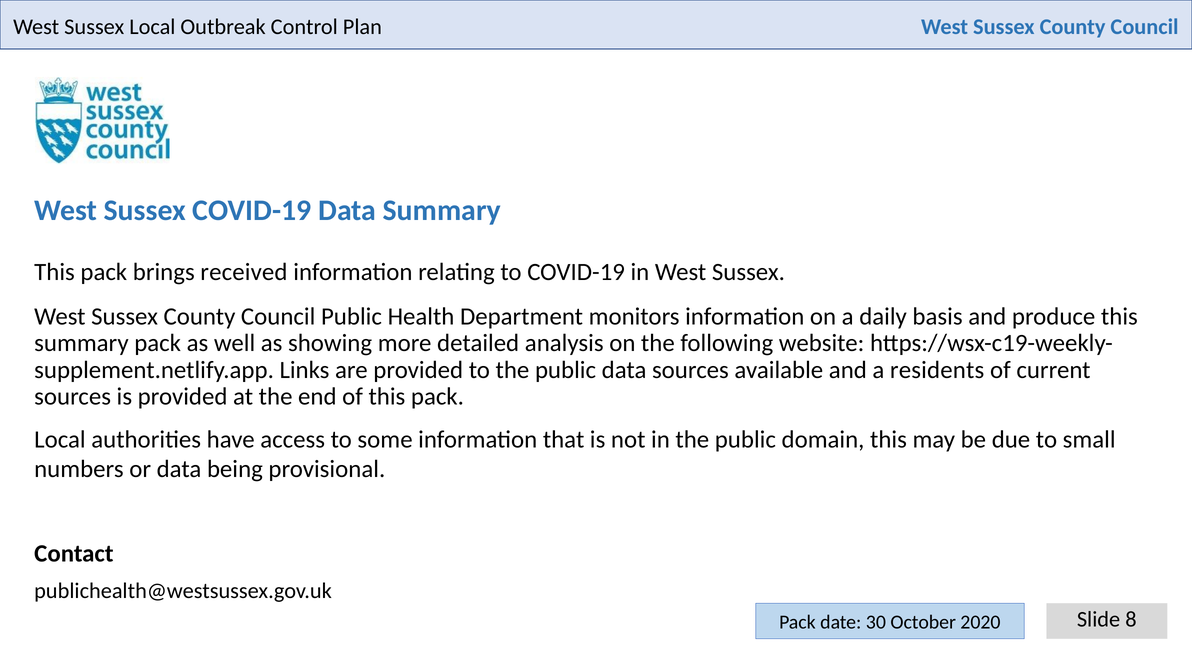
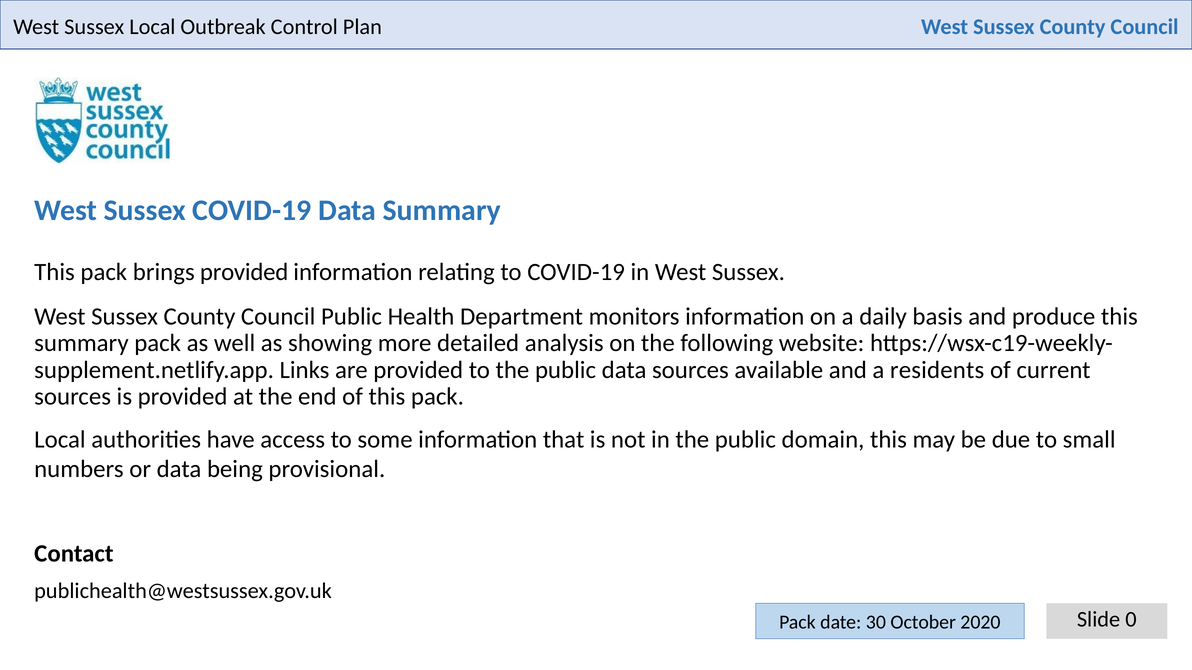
brings received: received -> provided
8: 8 -> 0
